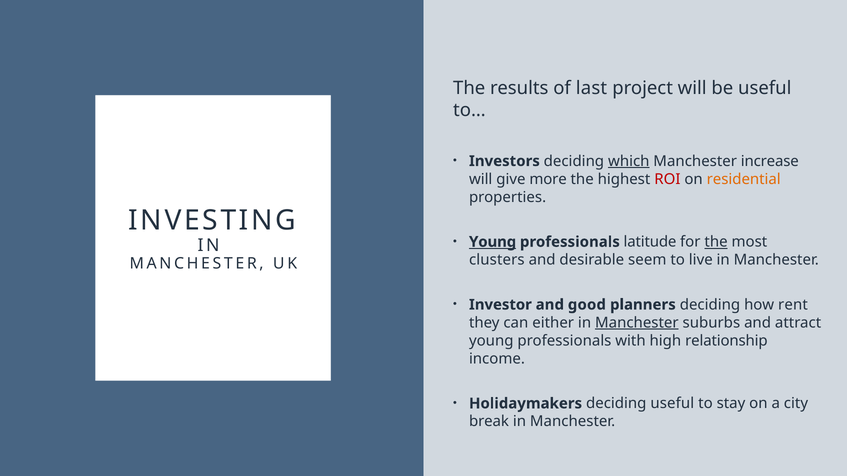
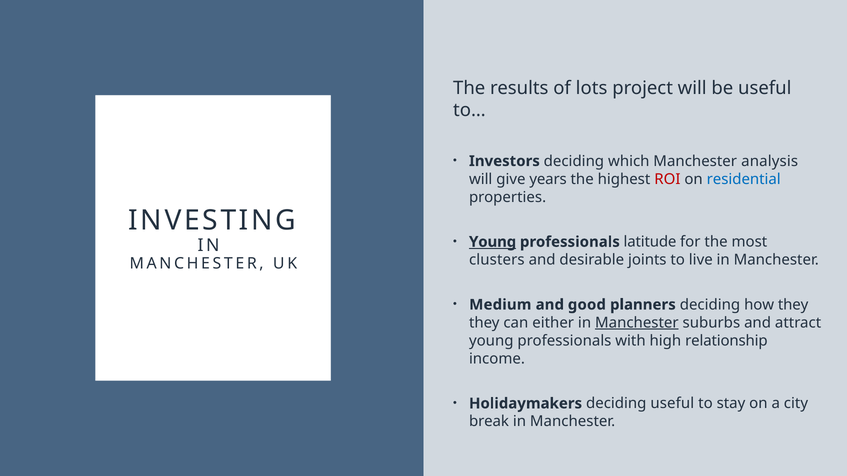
last: last -> lots
which underline: present -> none
increase: increase -> analysis
more: more -> years
residential colour: orange -> blue
the at (716, 242) underline: present -> none
seem: seem -> joints
Investor: Investor -> Medium
how rent: rent -> they
